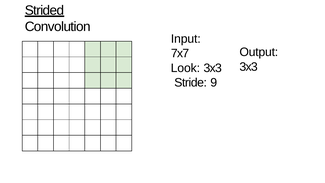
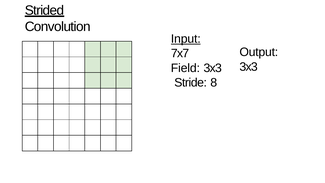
Input underline: none -> present
Look: Look -> Field
9: 9 -> 8
